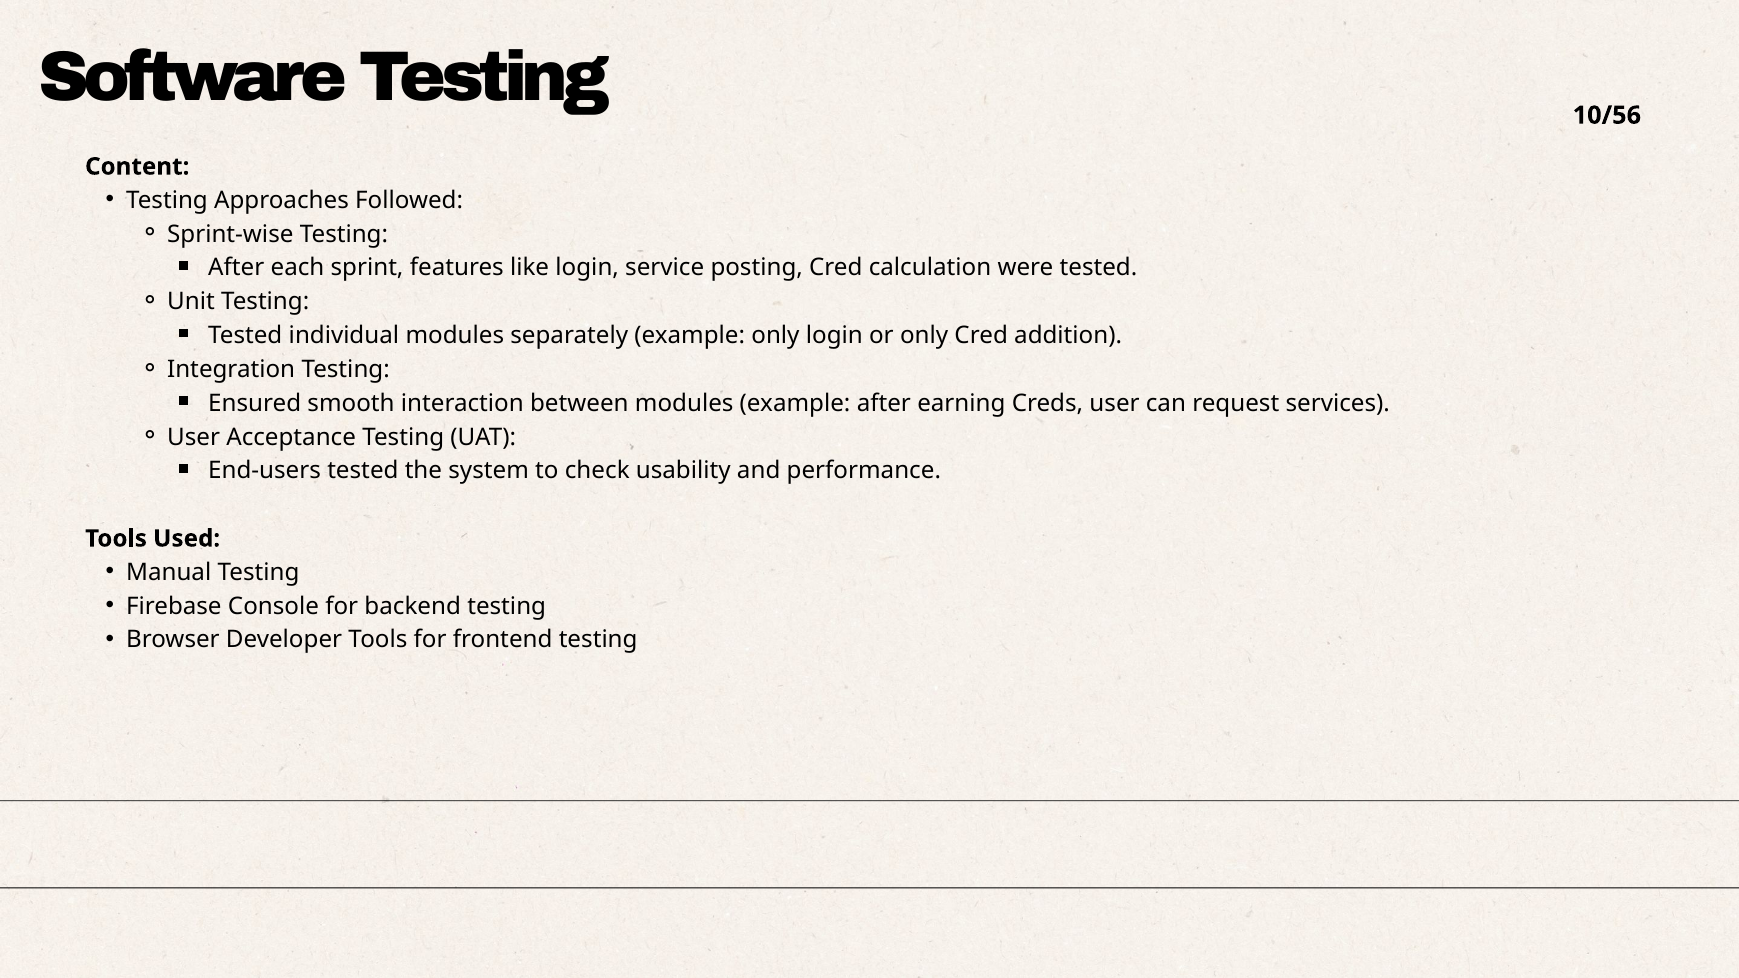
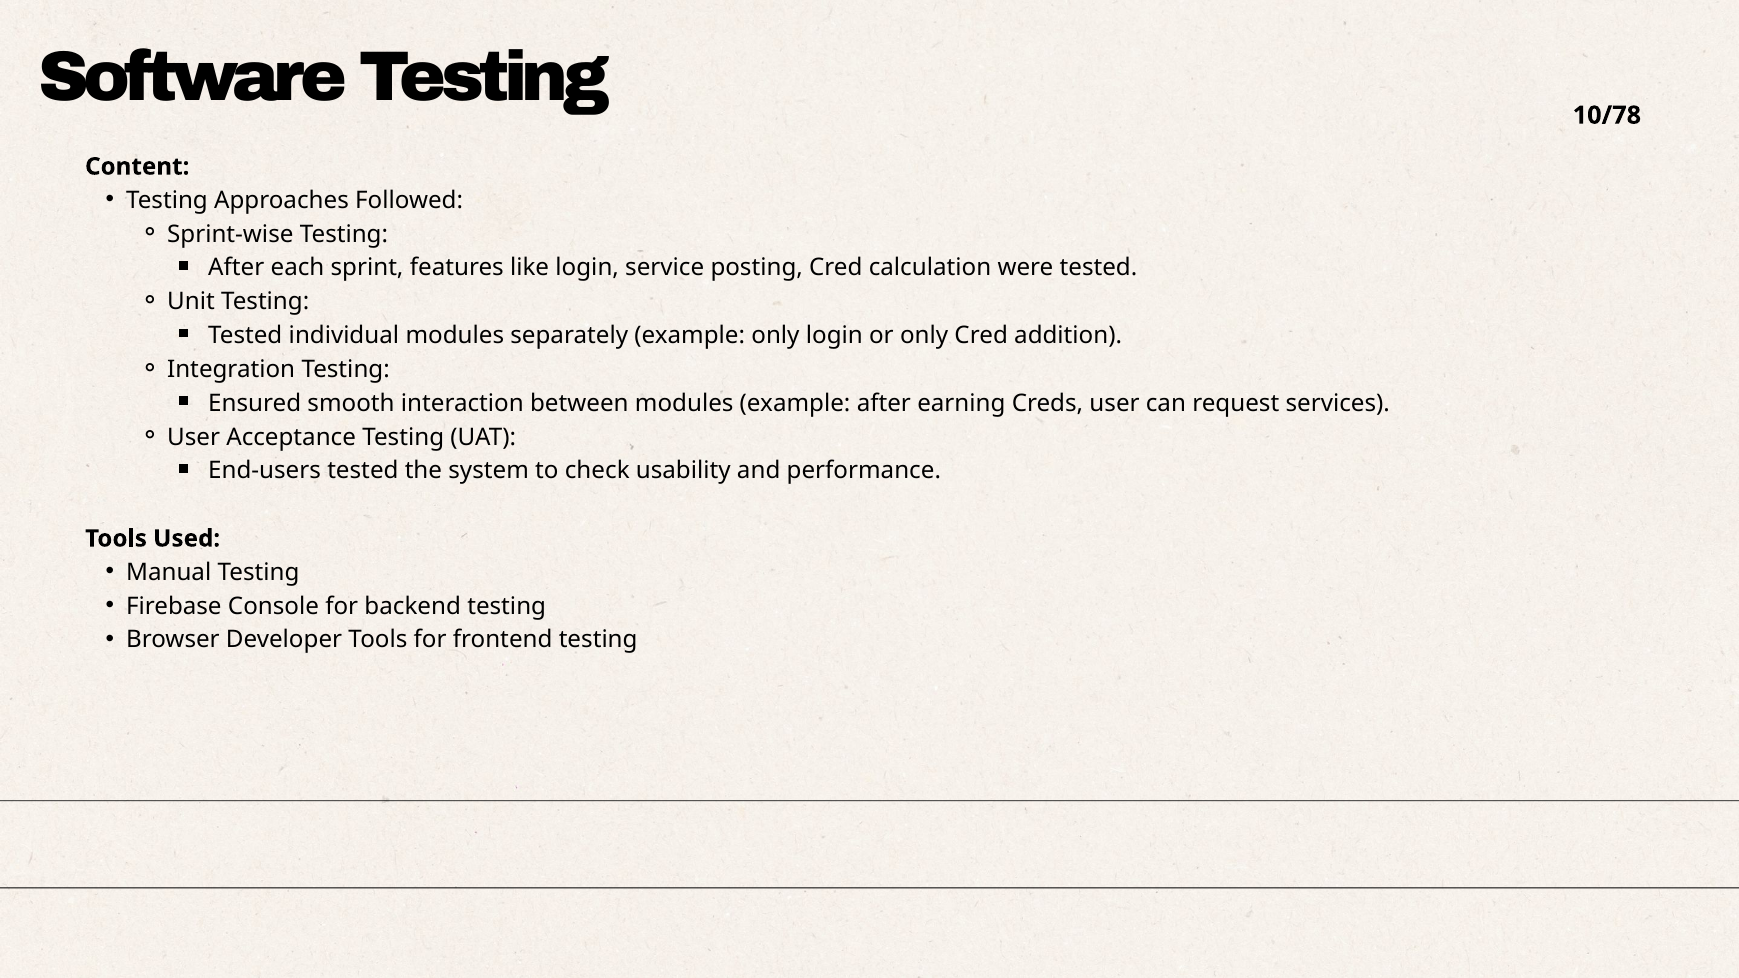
10/56: 10/56 -> 10/78
